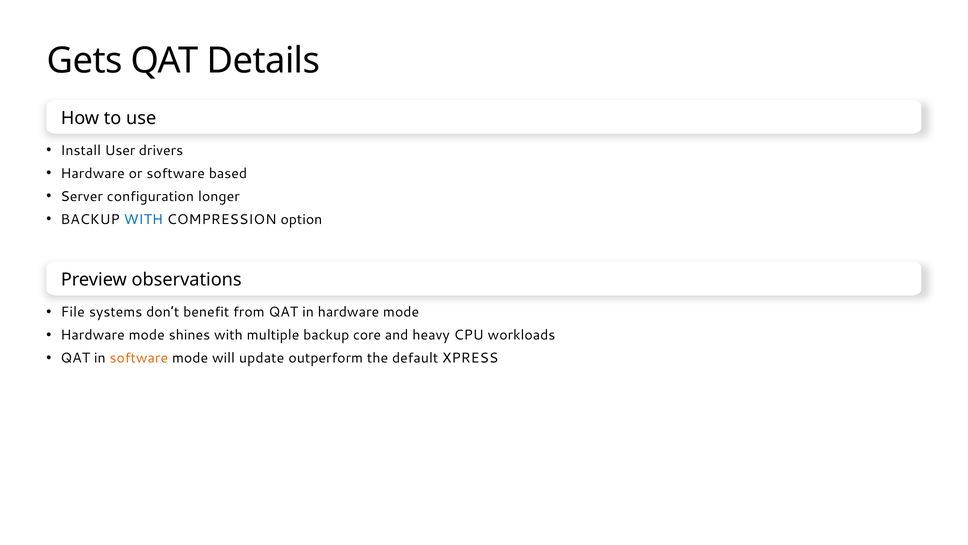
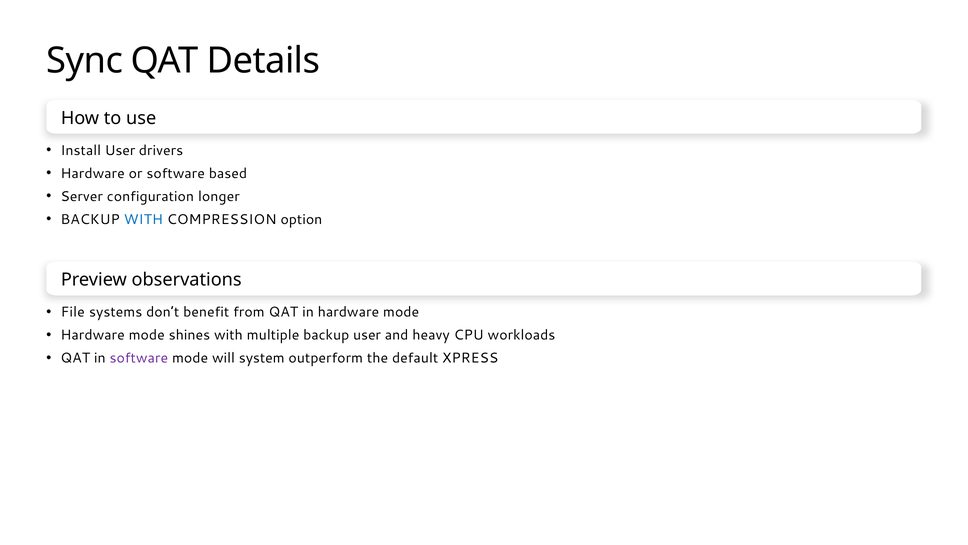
Gets: Gets -> Sync
backup core: core -> user
software at (139, 358) colour: orange -> purple
update: update -> system
